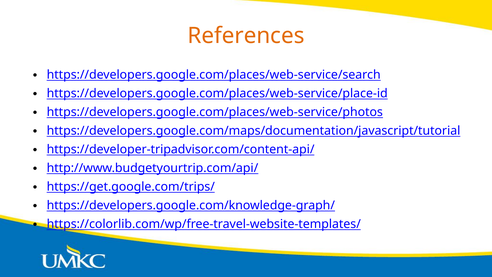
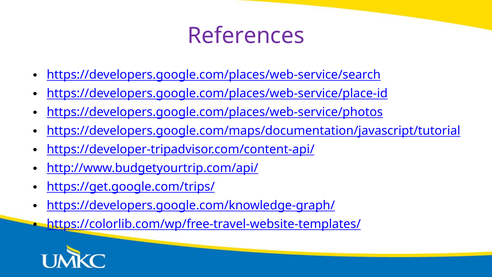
References colour: orange -> purple
